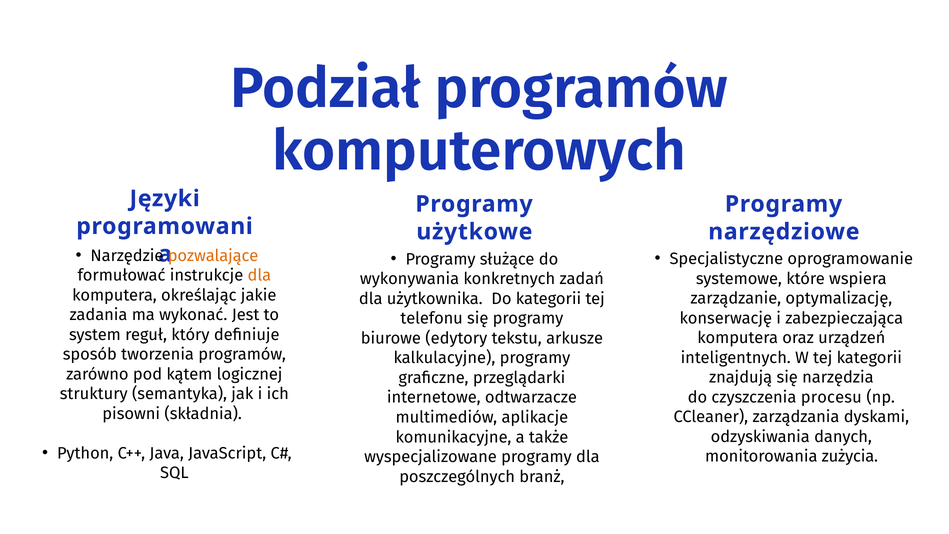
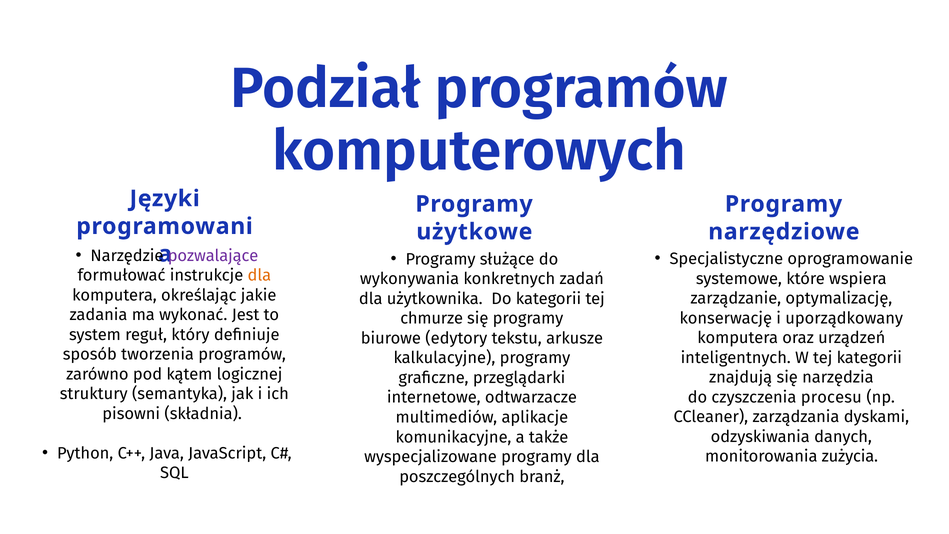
pozwalające colour: orange -> purple
zabezpieczająca: zabezpieczająca -> uporządkowany
telefonu: telefonu -> chmurze
